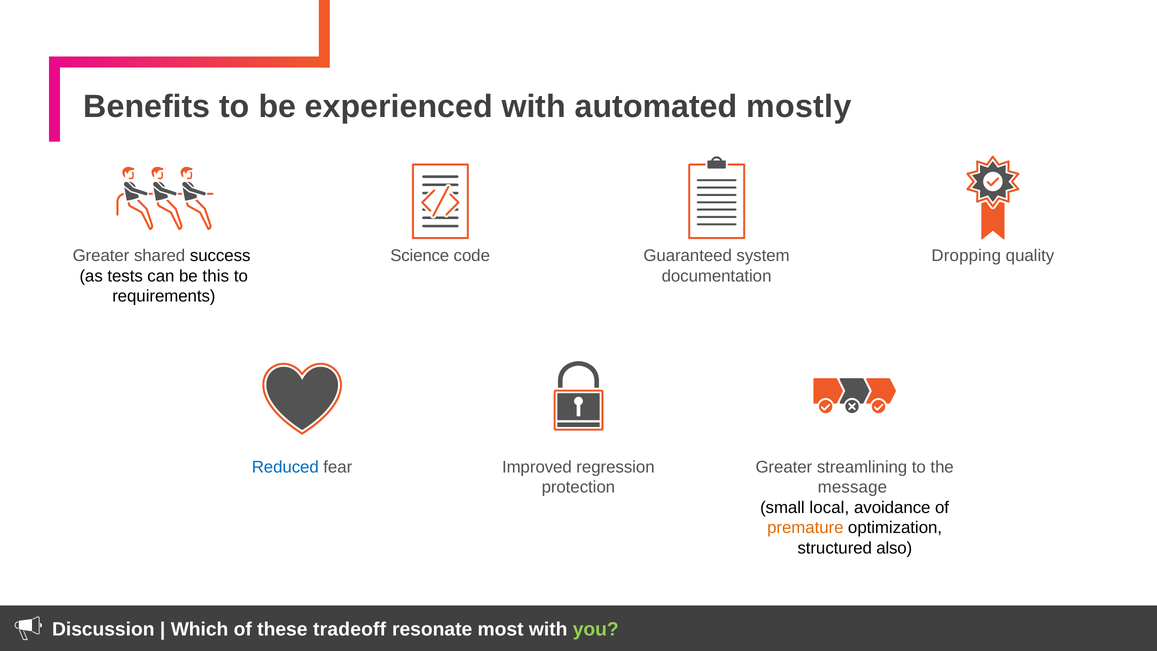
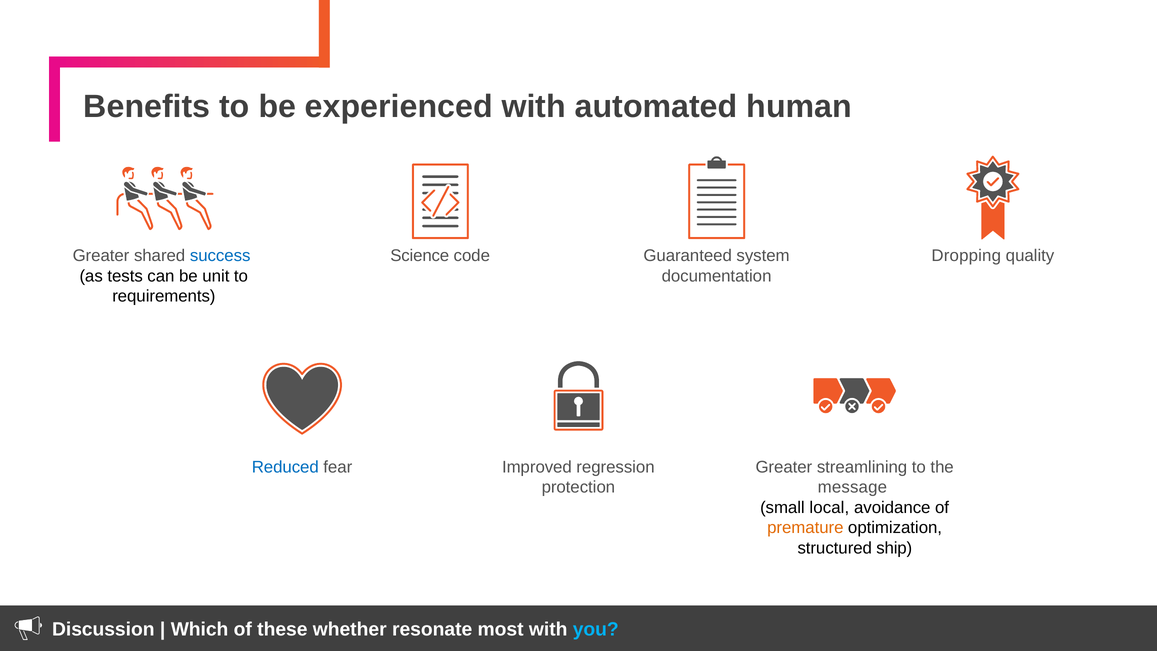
mostly: mostly -> human
success colour: black -> blue
this: this -> unit
also: also -> ship
tradeoff: tradeoff -> whether
you colour: light green -> light blue
